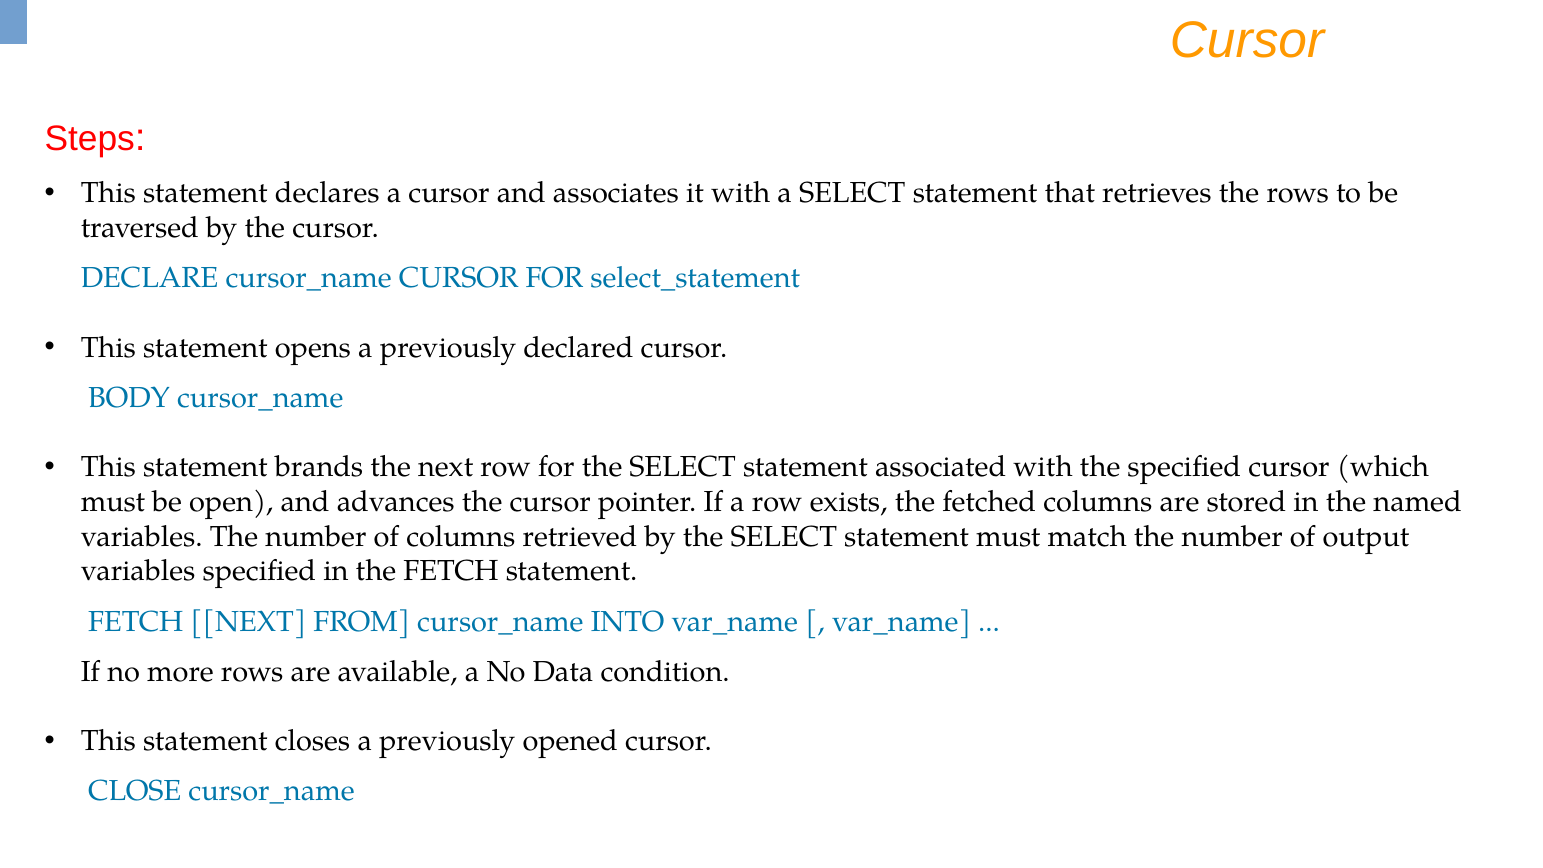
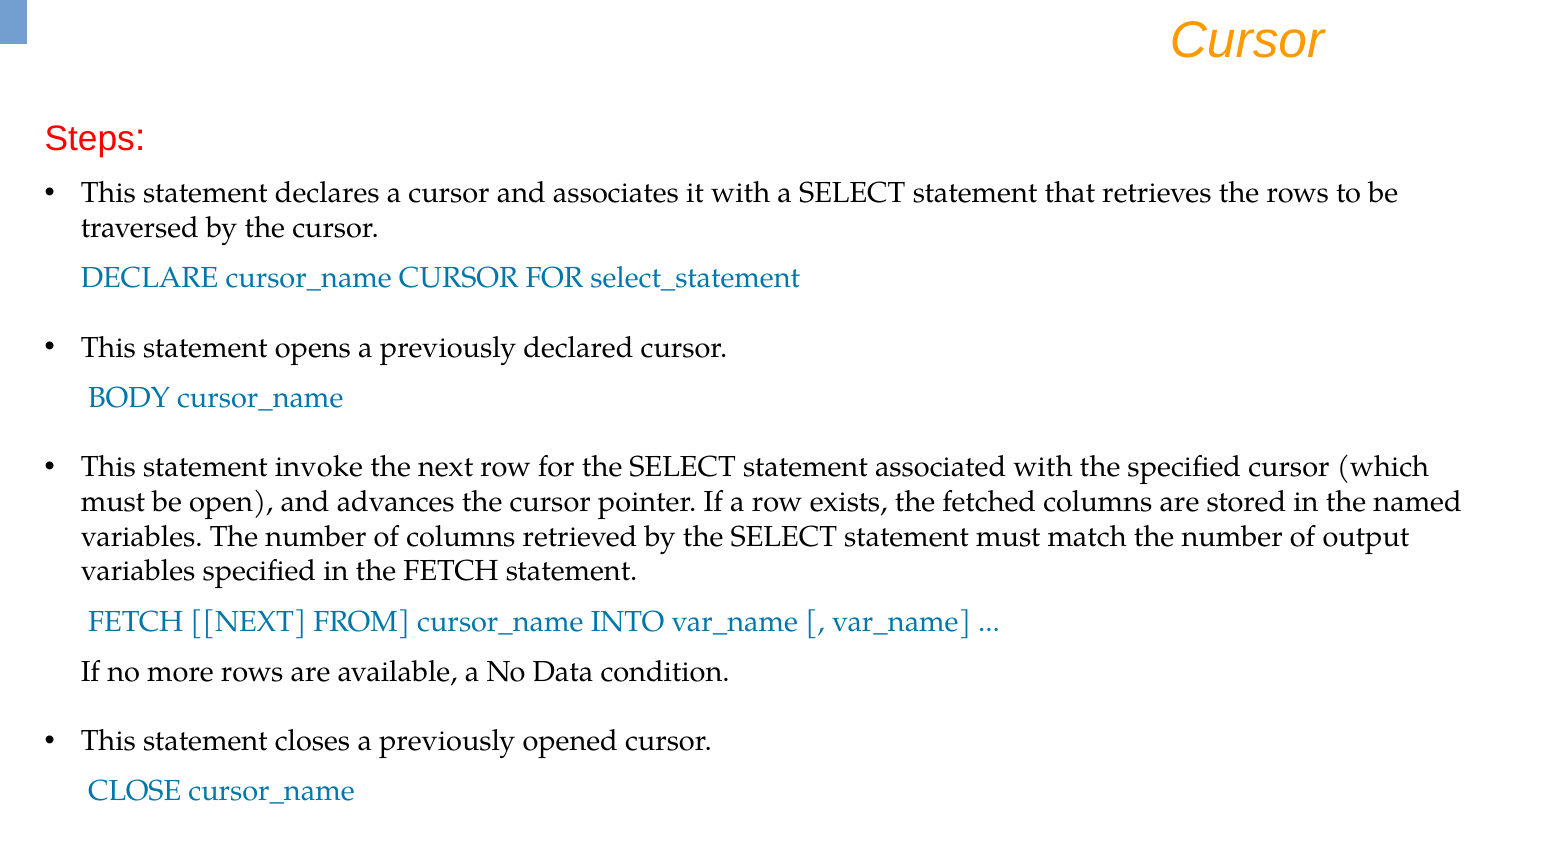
brands: brands -> invoke
